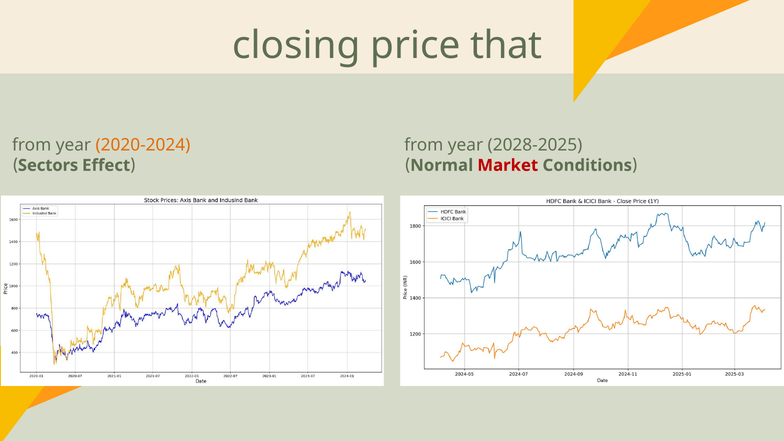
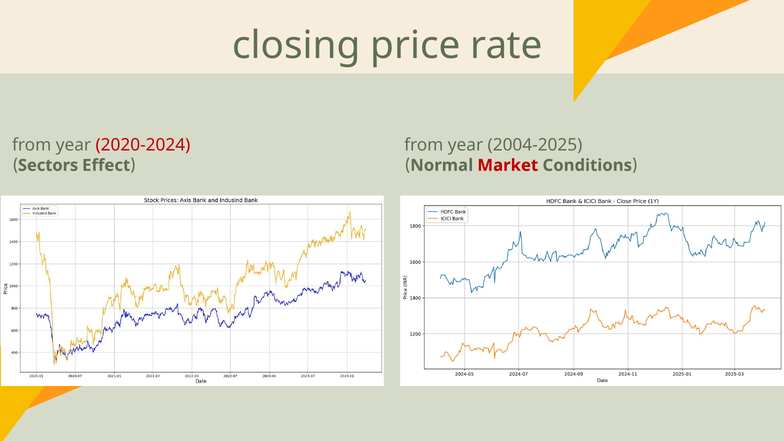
that: that -> rate
2020-2024 colour: orange -> red
2028-2025: 2028-2025 -> 2004-2025
